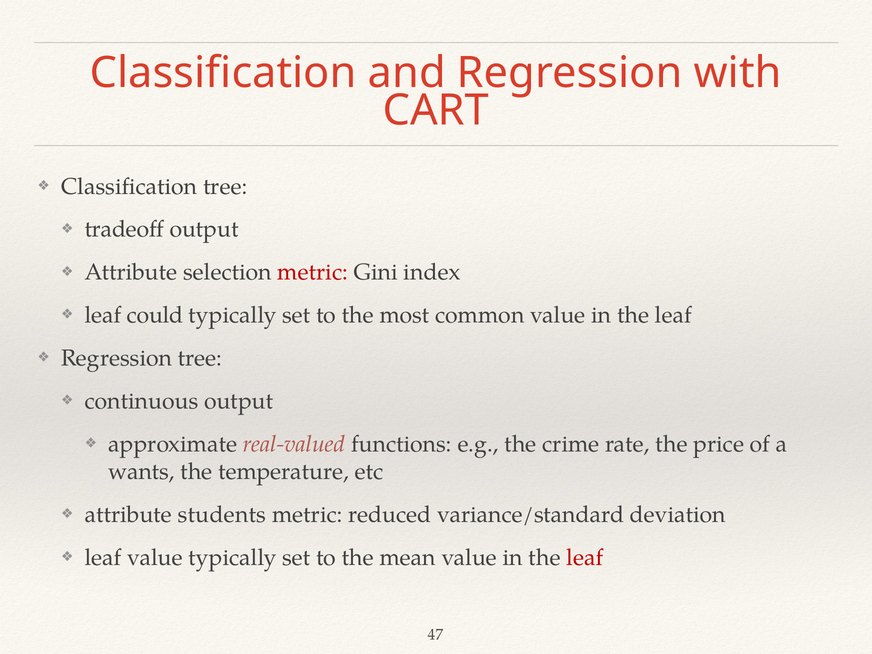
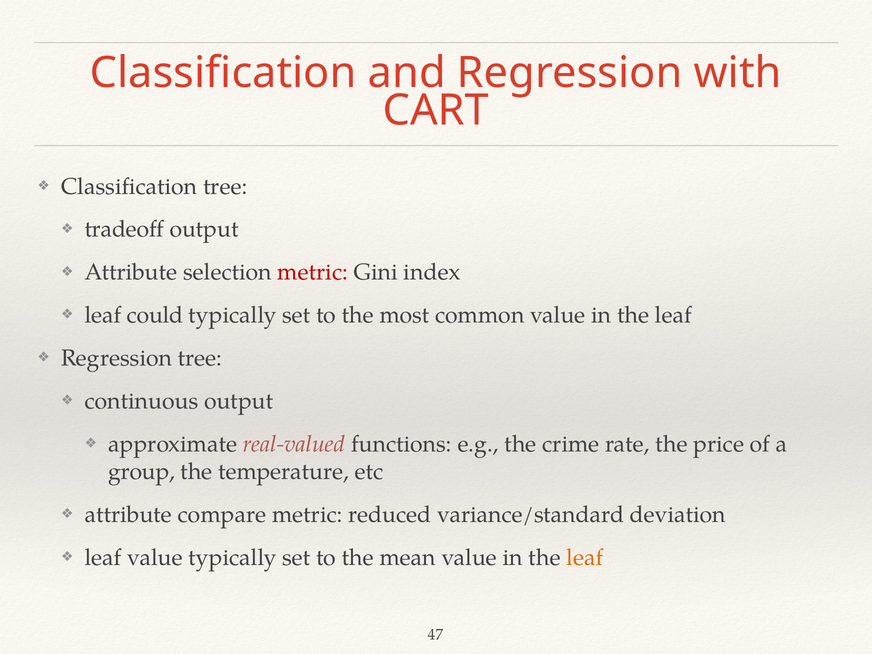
wants: wants -> group
students: students -> compare
leaf at (585, 558) colour: red -> orange
